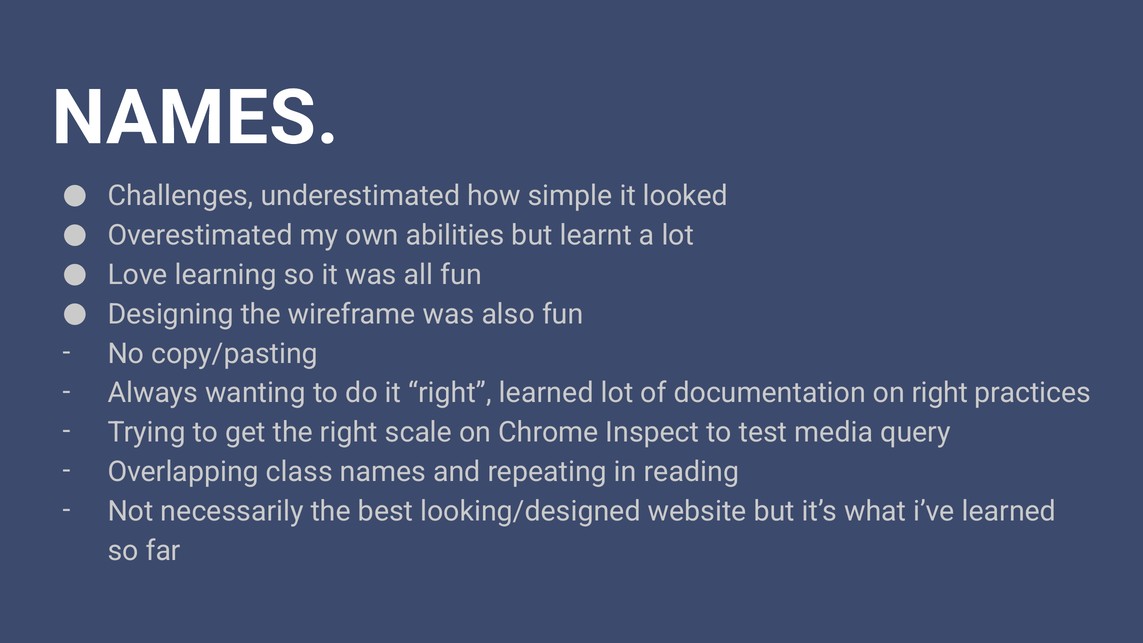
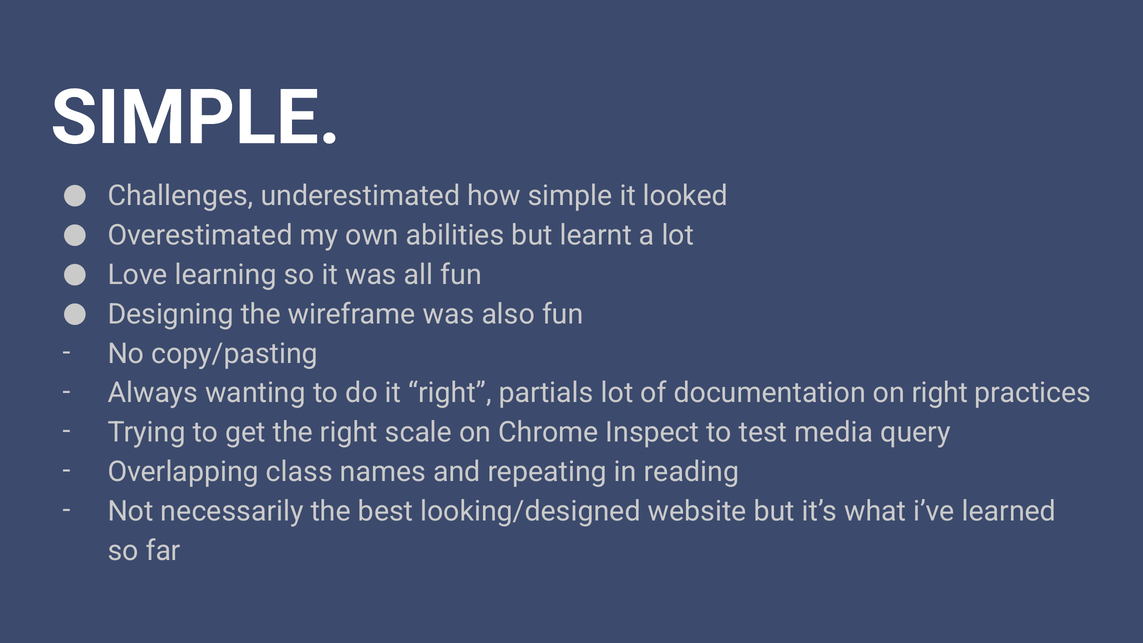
NAMES at (195, 118): NAMES -> SIMPLE
right learned: learned -> partials
